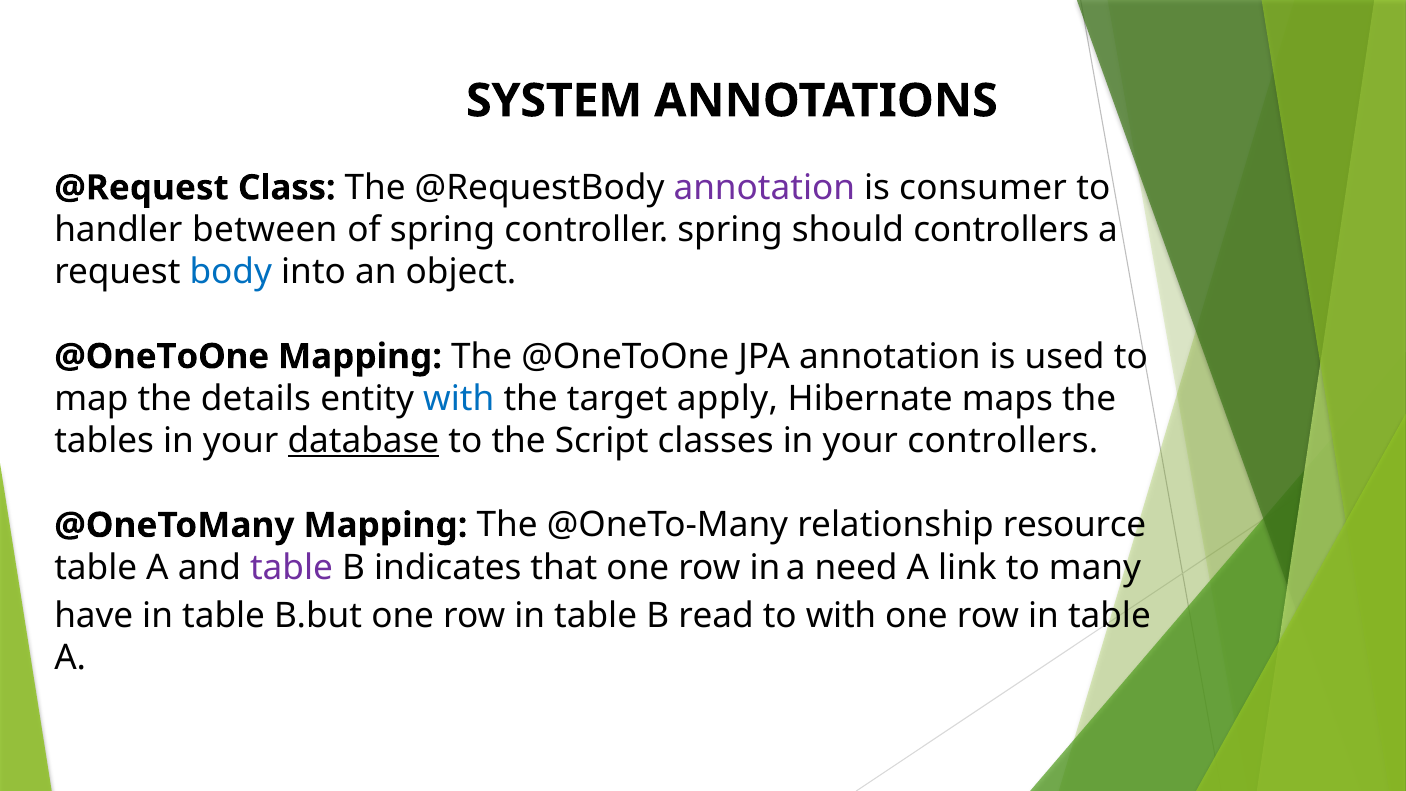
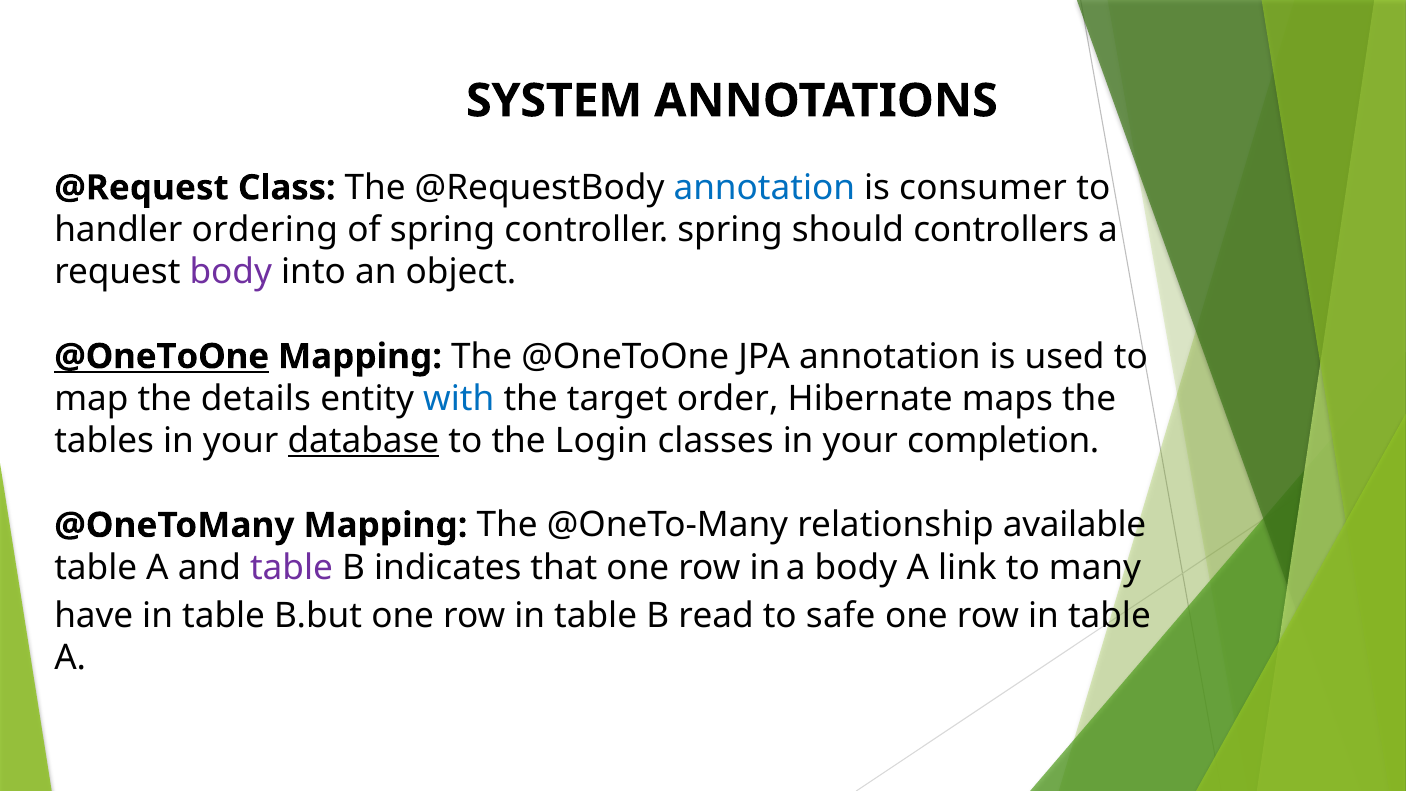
annotation at (764, 188) colour: purple -> blue
between: between -> ordering
body at (231, 272) colour: blue -> purple
@OneToOne at (162, 356) underline: none -> present
apply: apply -> order
Script: Script -> Login
your controllers: controllers -> completion
resource: resource -> available
a need: need -> body
to with: with -> safe
